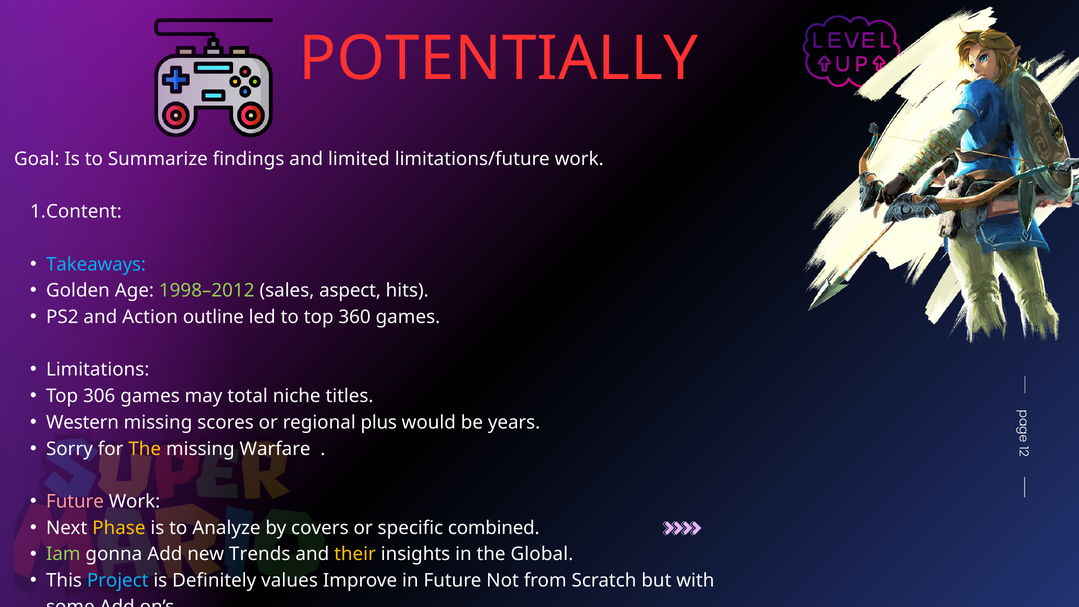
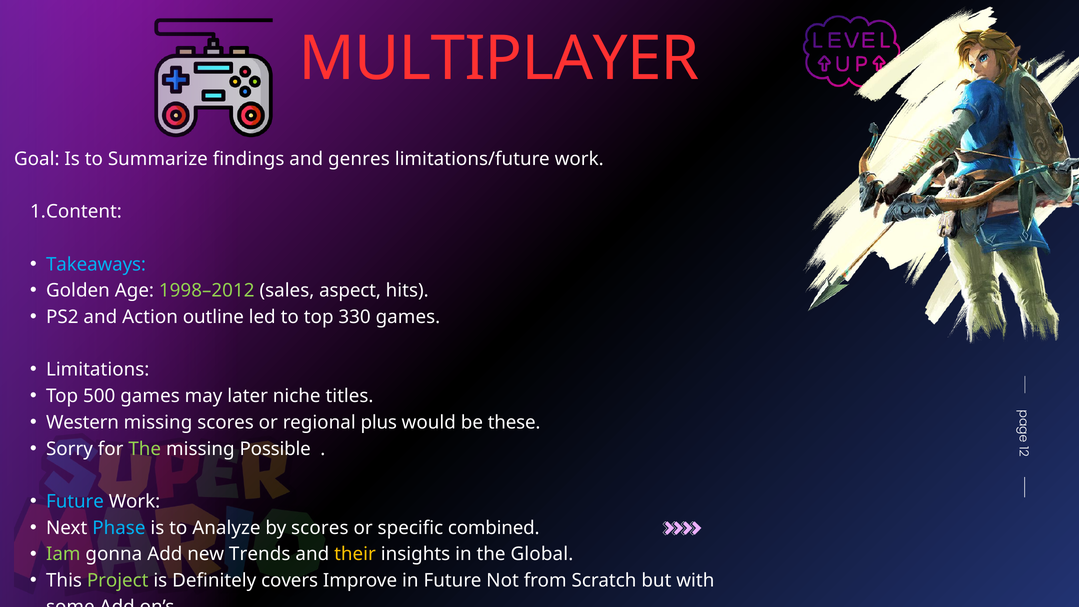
POTENTIALLY: POTENTIALLY -> MULTIPLAYER
limited: limited -> genres
360: 360 -> 330
306: 306 -> 500
total: total -> later
years: years -> these
The at (145, 449) colour: yellow -> light green
Warfare: Warfare -> Possible
Future at (75, 501) colour: pink -> light blue
Phase colour: yellow -> light blue
by covers: covers -> scores
Project colour: light blue -> light green
values: values -> covers
